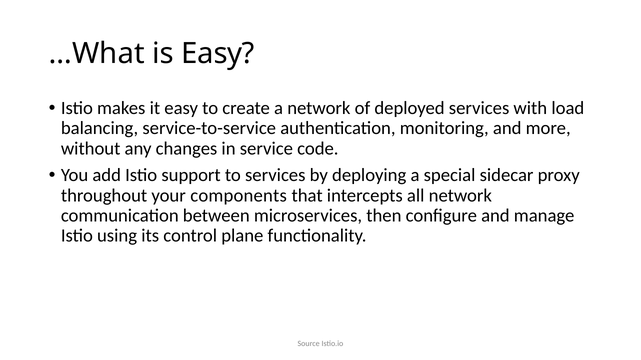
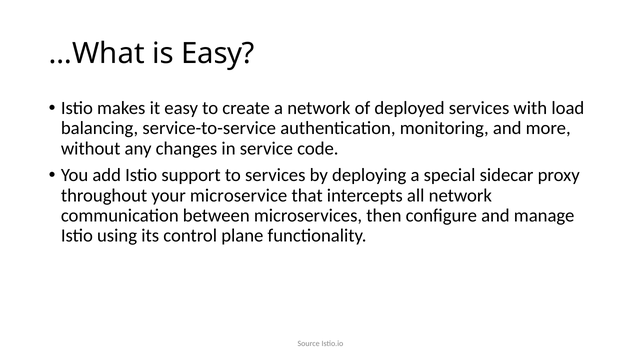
components: components -> microservice
